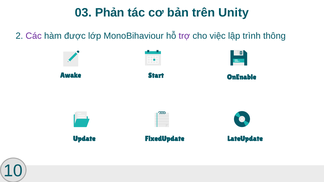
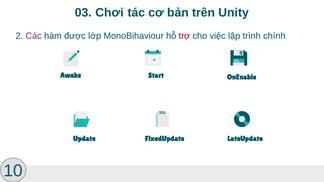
Phản: Phản -> Chơi
trợ colour: purple -> red
thông: thông -> chính
